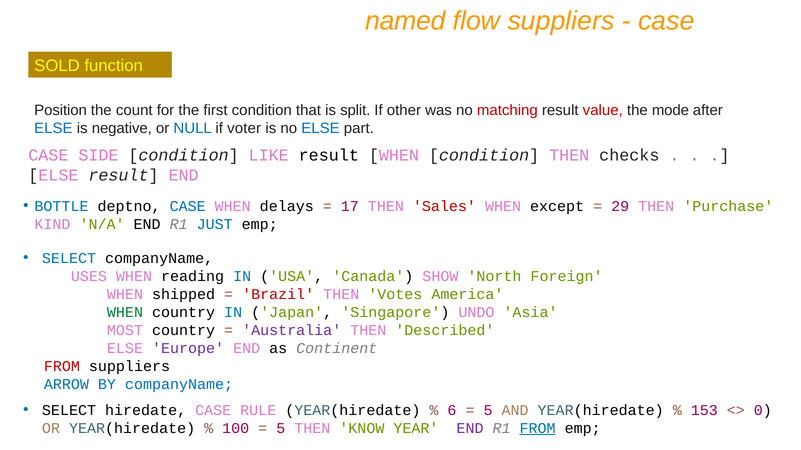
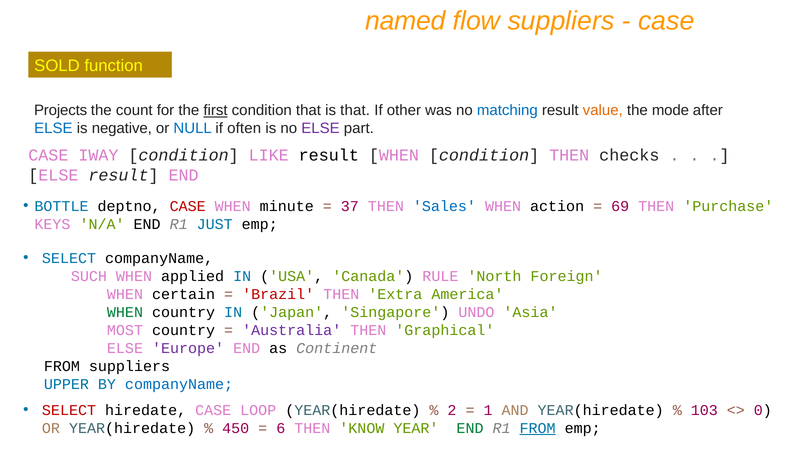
Position: Position -> Projects
first underline: none -> present
is split: split -> that
matching colour: red -> blue
value colour: red -> orange
voter: voter -> often
ELSE at (320, 129) colour: blue -> purple
SIDE: SIDE -> IWAY
CASE at (188, 206) colour: blue -> red
delays: delays -> minute
17: 17 -> 37
Sales colour: red -> blue
except: except -> action
29: 29 -> 69
KIND: KIND -> KEYS
USES: USES -> SUCH
reading: reading -> applied
SHOW: SHOW -> RULE
shipped: shipped -> certain
Votes: Votes -> Extra
Described: Described -> Graphical
FROM at (62, 367) colour: red -> black
ARROW: ARROW -> UPPER
SELECT at (69, 411) colour: black -> red
RULE: RULE -> LOOP
6: 6 -> 2
5 at (488, 411): 5 -> 1
153: 153 -> 103
100: 100 -> 450
5 at (281, 429): 5 -> 6
END at (470, 429) colour: purple -> green
